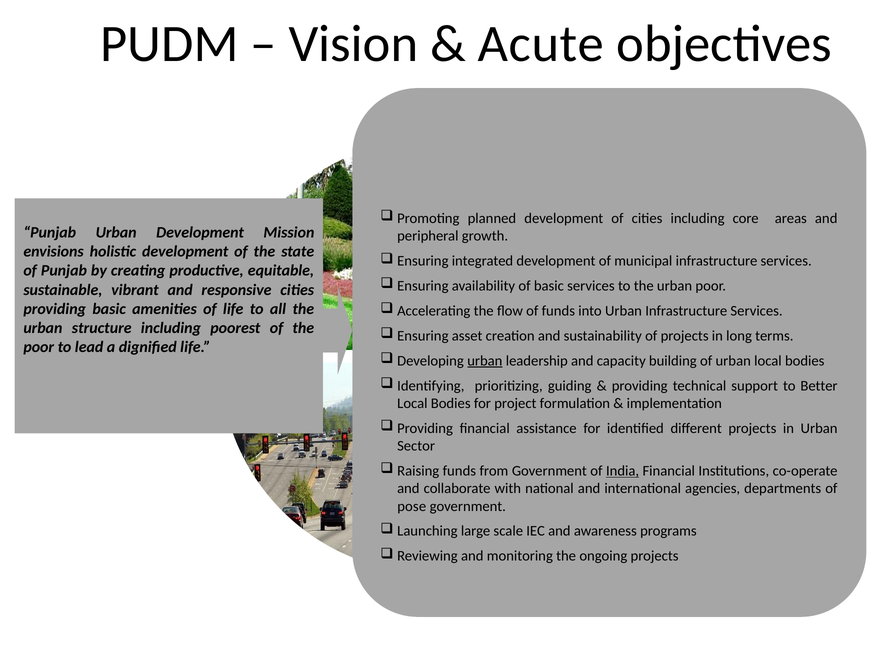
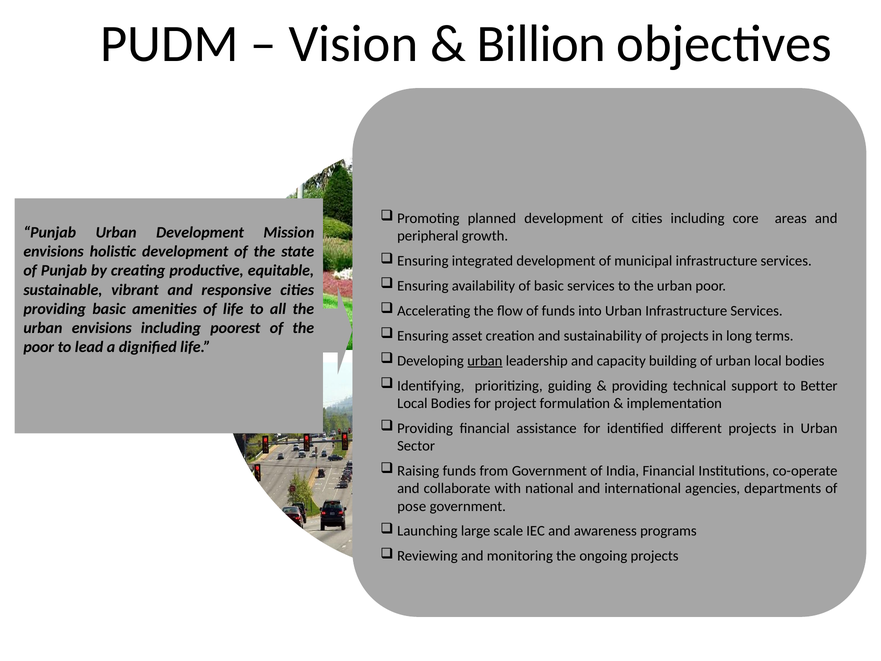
Acute: Acute -> Billion
urban structure: structure -> envisions
India underline: present -> none
